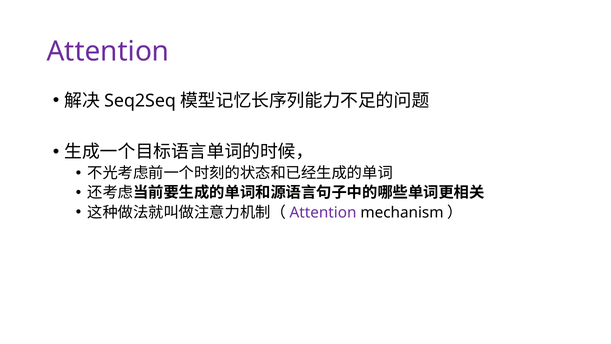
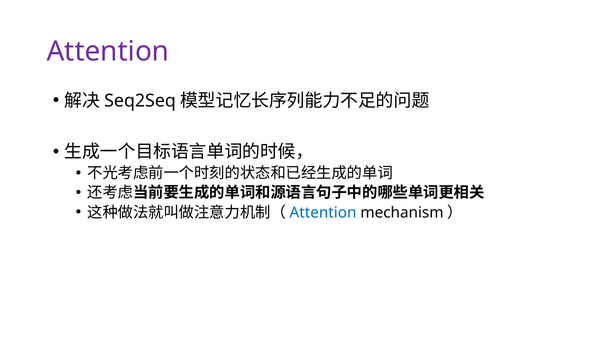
Attention at (323, 212) colour: purple -> blue
